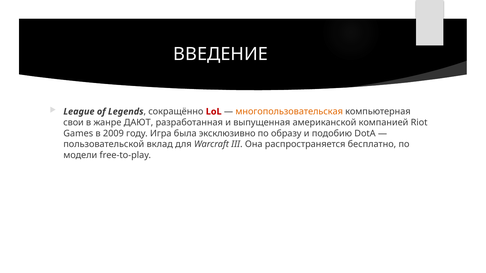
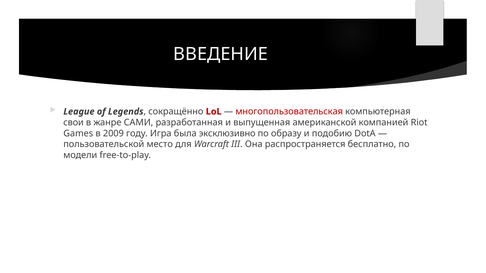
многопользовательская colour: orange -> red
ДАЮТ: ДАЮТ -> САМИ
вклад: вклад -> место
